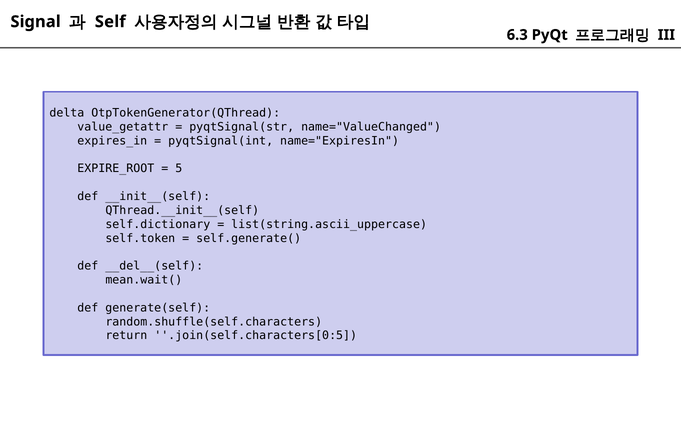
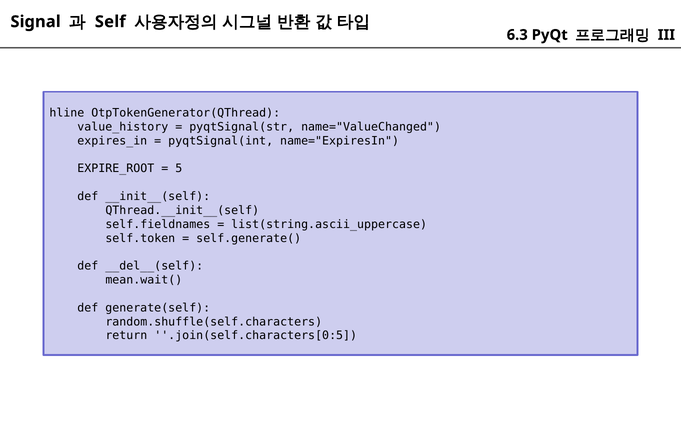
delta: delta -> hline
value_getattr: value_getattr -> value_history
self.dictionary: self.dictionary -> self.fieldnames
